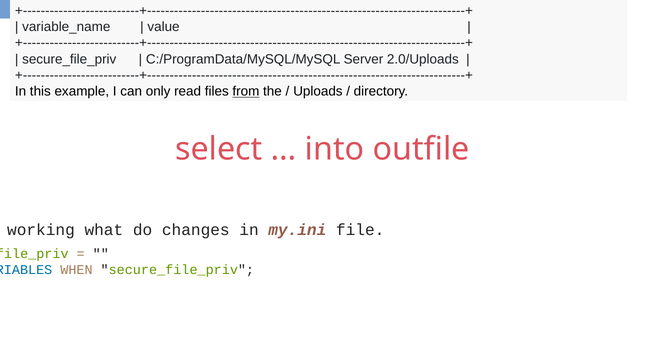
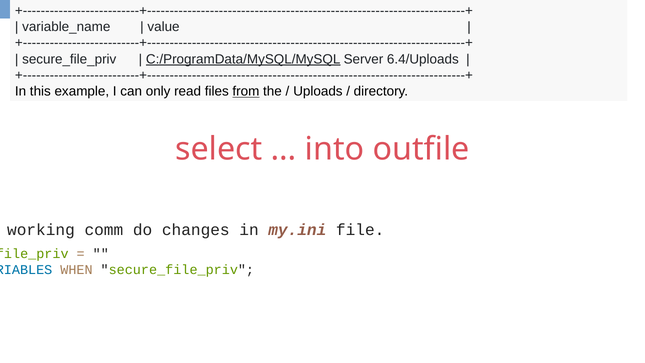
C:/ProgramData/MySQL/MySQL underline: none -> present
2.0/Uploads: 2.0/Uploads -> 6.4/Uploads
what: what -> comm
